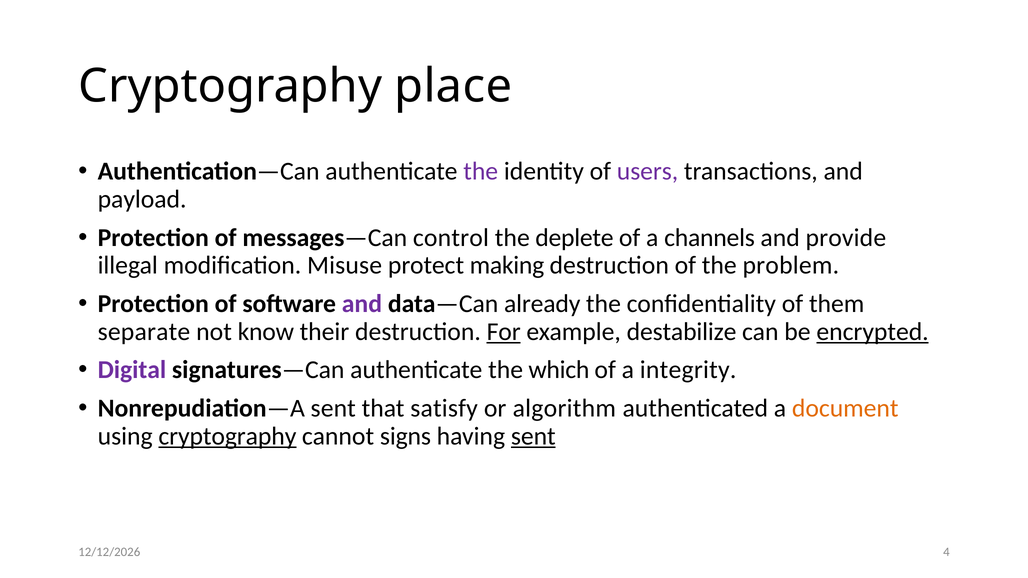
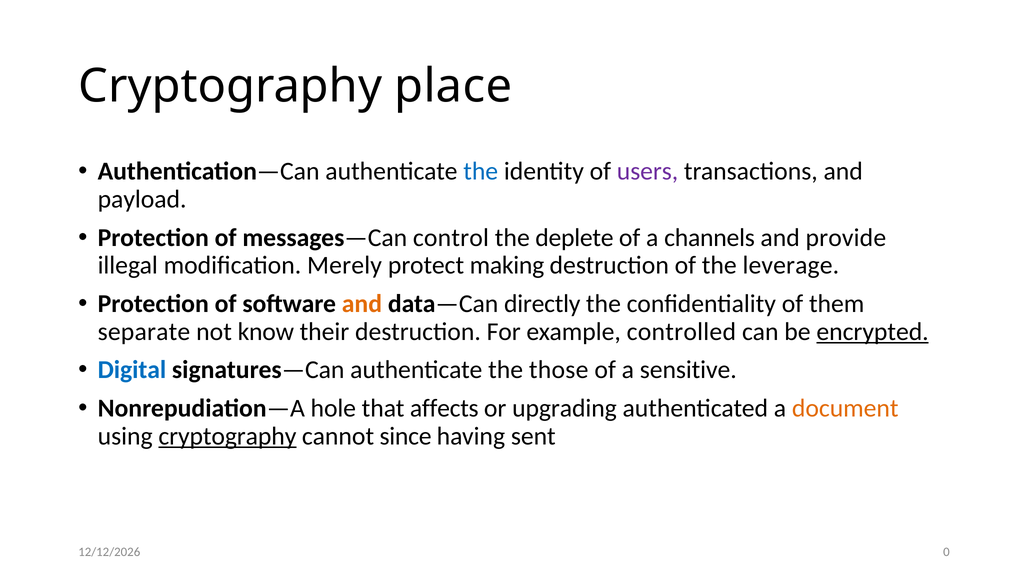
the at (481, 172) colour: purple -> blue
Misuse: Misuse -> Merely
problem: problem -> leverage
and at (362, 304) colour: purple -> orange
already: already -> directly
For underline: present -> none
destabilize: destabilize -> controlled
Digital colour: purple -> blue
which: which -> those
integrity: integrity -> sensitive
Nonrepudiation—A sent: sent -> hole
satisfy: satisfy -> affects
algorithm: algorithm -> upgrading
signs: signs -> since
sent at (533, 436) underline: present -> none
4: 4 -> 0
